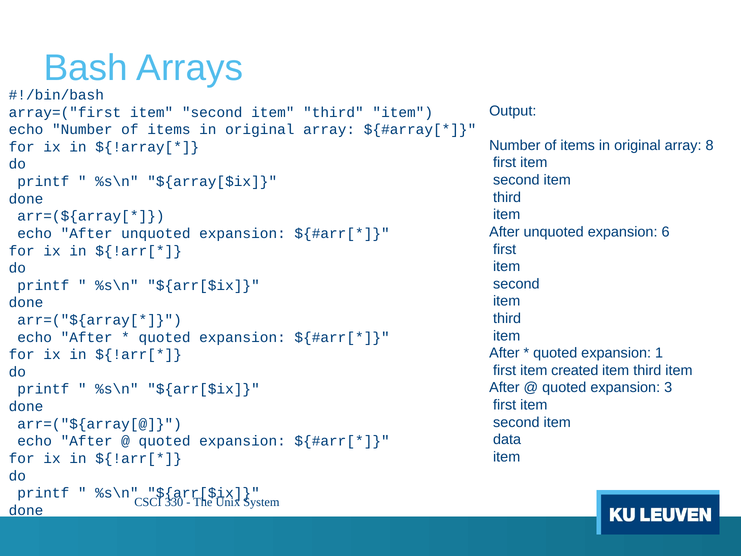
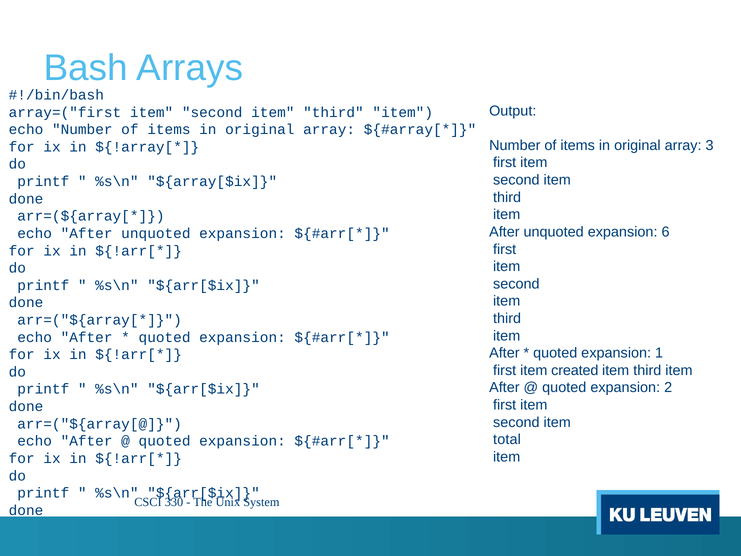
8: 8 -> 3
3: 3 -> 2
data: data -> total
